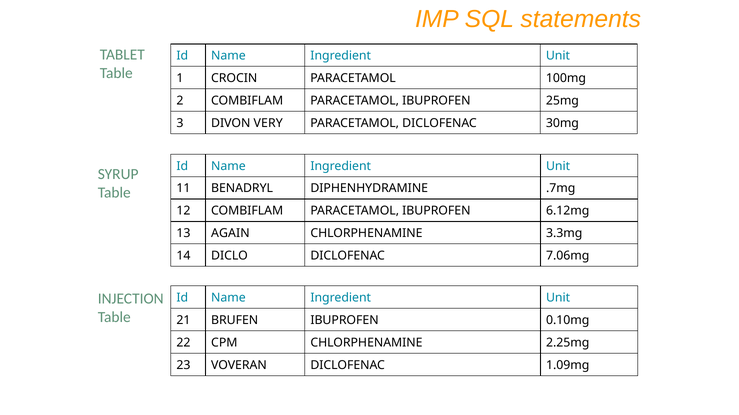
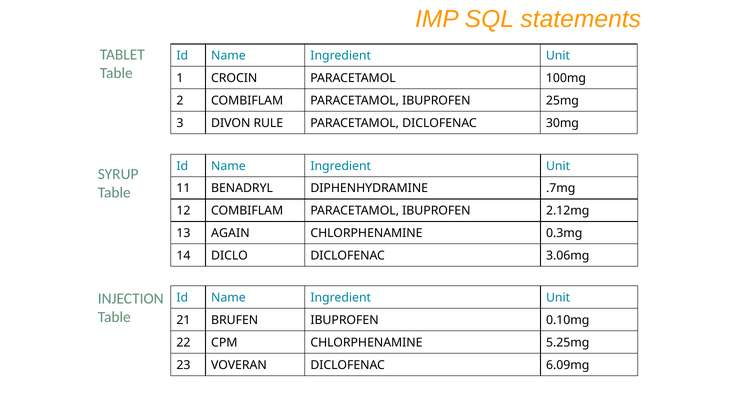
VERY: VERY -> RULE
6.12mg: 6.12mg -> 2.12mg
3.3mg: 3.3mg -> 0.3mg
7.06mg: 7.06mg -> 3.06mg
2.25mg: 2.25mg -> 5.25mg
1.09mg: 1.09mg -> 6.09mg
